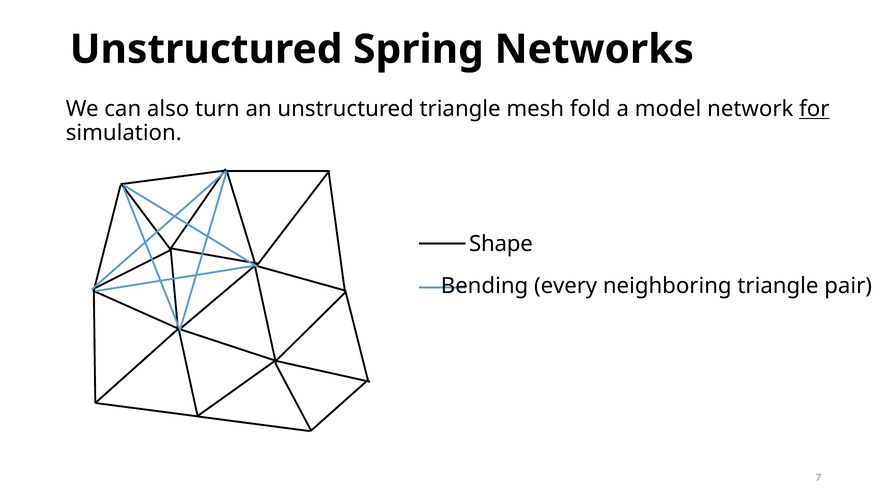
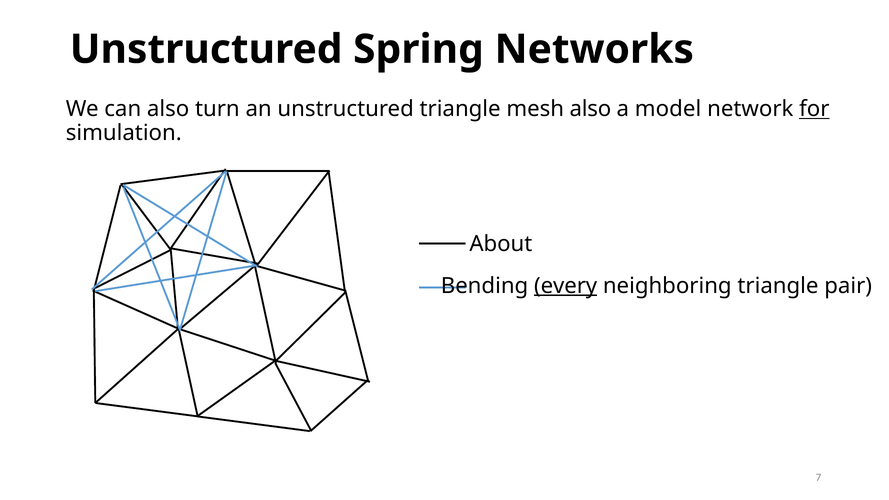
mesh fold: fold -> also
Shape: Shape -> About
every underline: none -> present
